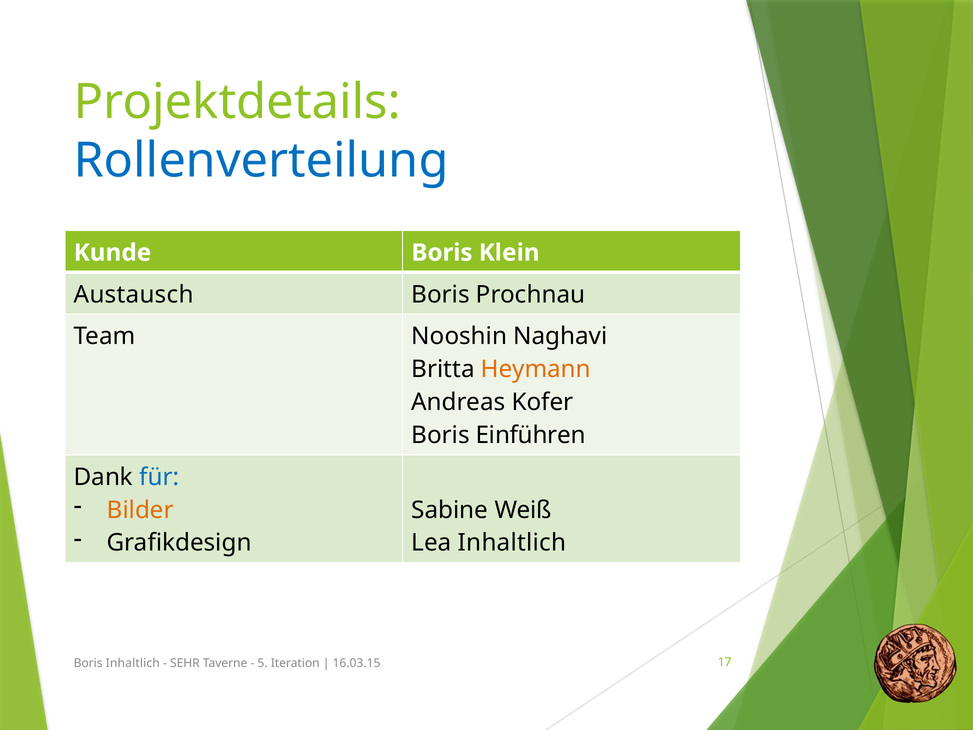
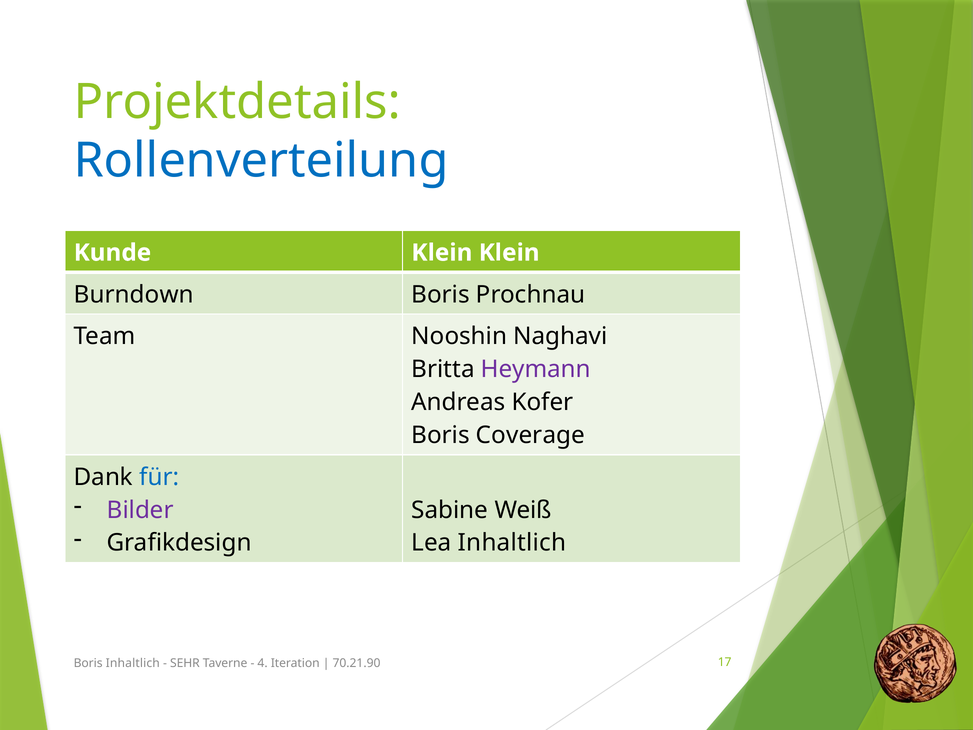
Kunde Boris: Boris -> Klein
Austausch: Austausch -> Burndown
Heymann colour: orange -> purple
Einführen: Einführen -> Coverage
Bilder colour: orange -> purple
5: 5 -> 4
16.03.15: 16.03.15 -> 70.21.90
